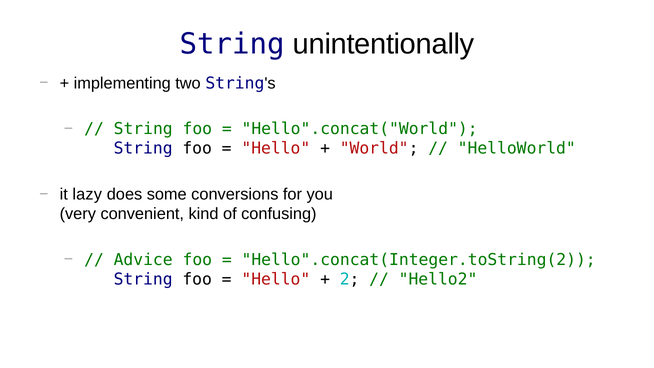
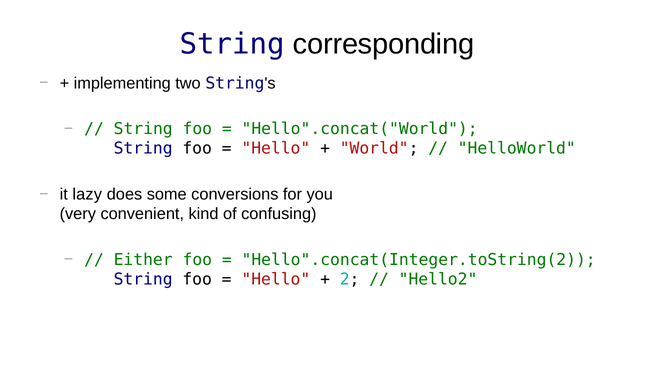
unintentionally: unintentionally -> corresponding
Advice: Advice -> Either
